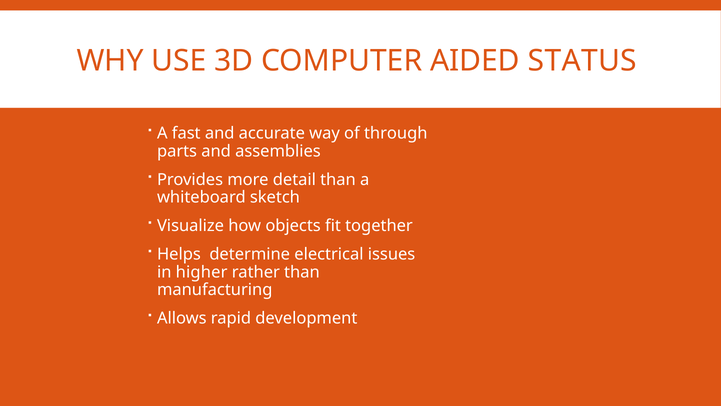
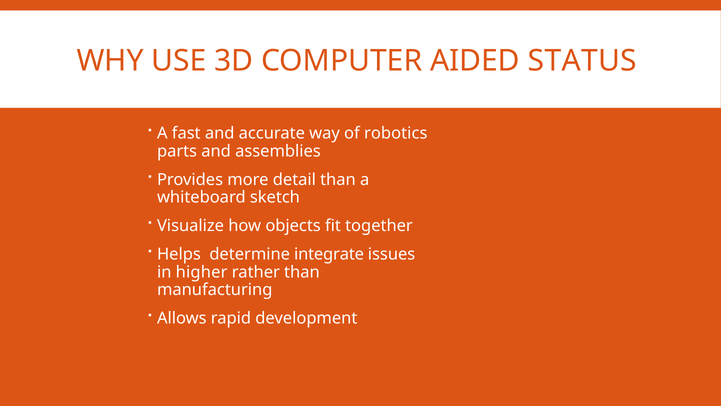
through: through -> robotics
electrical: electrical -> integrate
